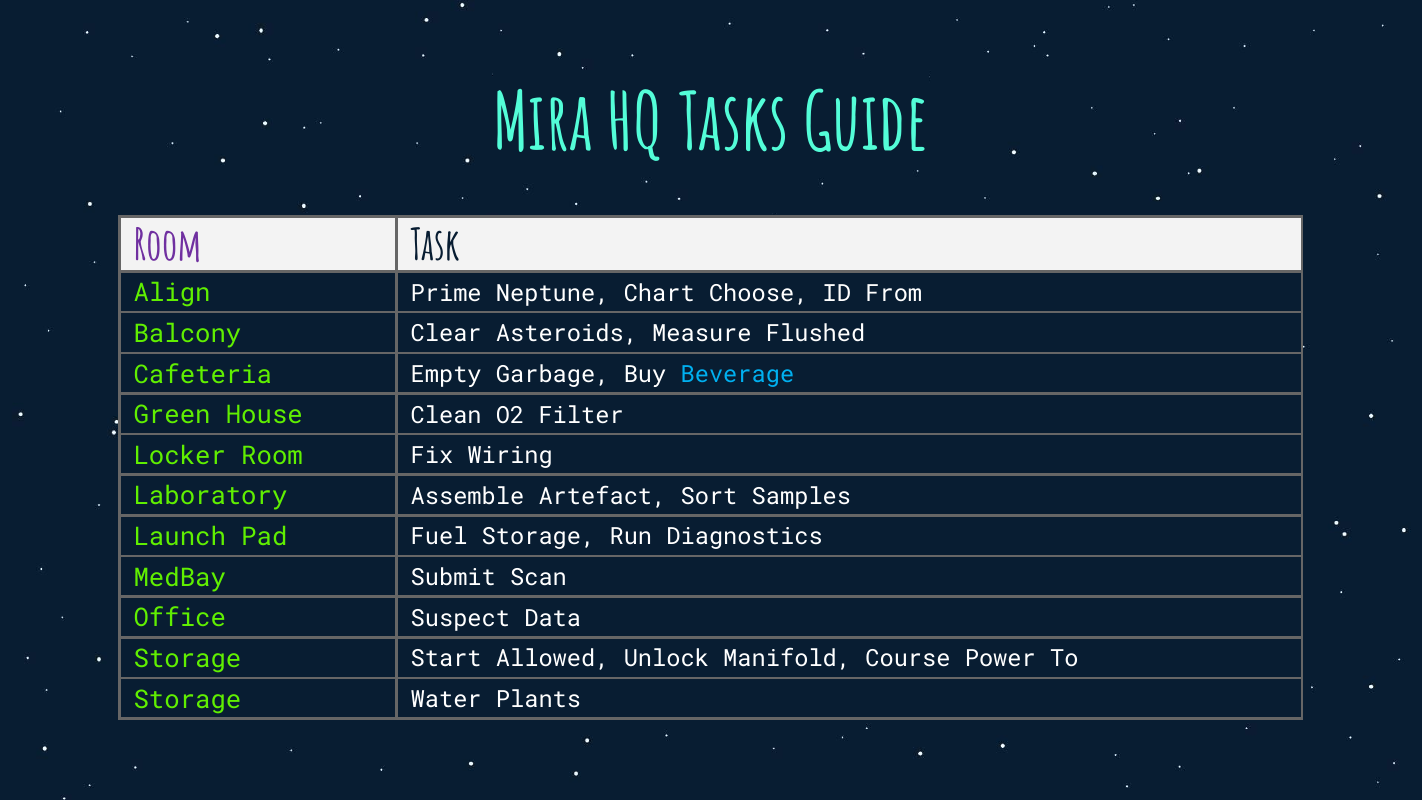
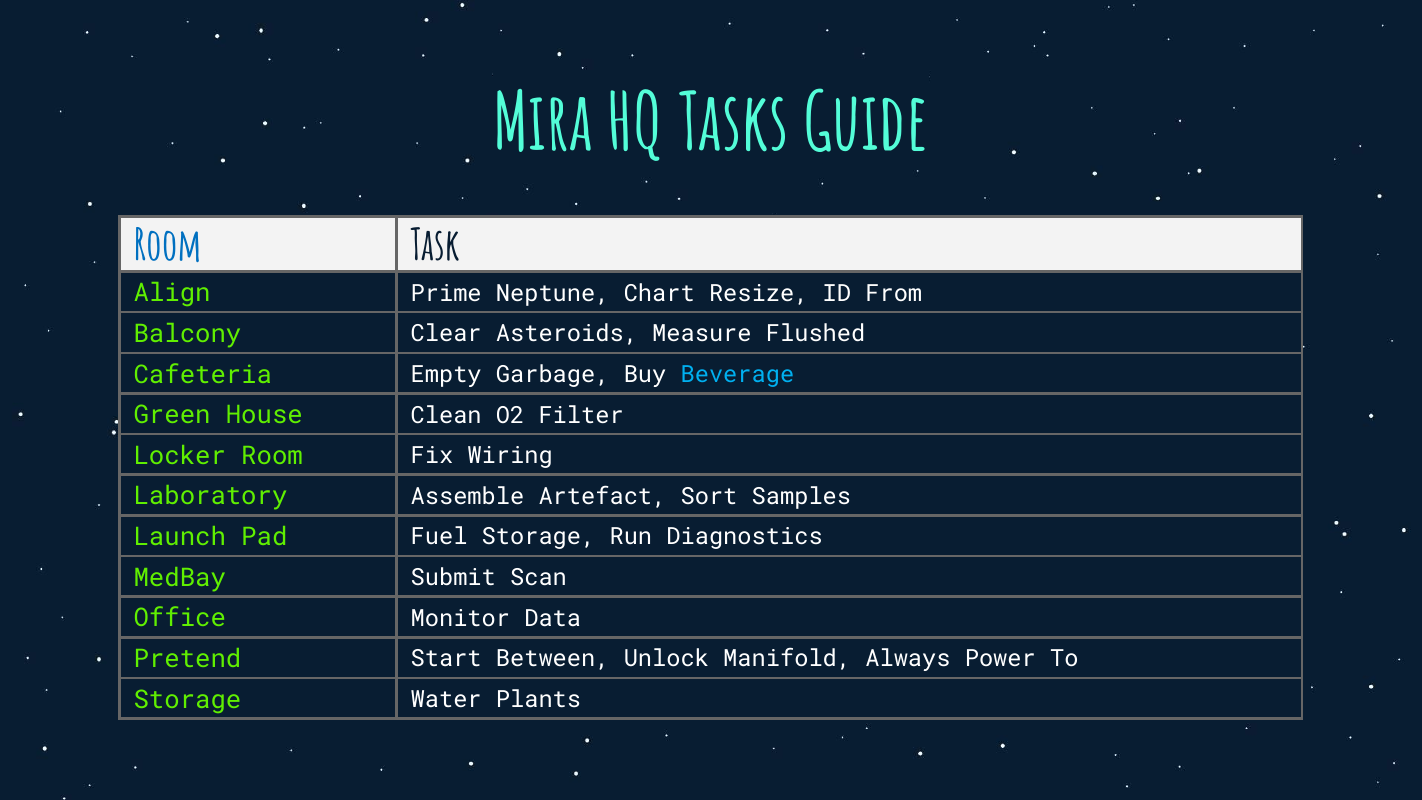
Room at (168, 246) colour: purple -> blue
Choose: Choose -> Resize
Suspect: Suspect -> Monitor
Storage at (188, 659): Storage -> Pretend
Allowed: Allowed -> Between
Course: Course -> Always
